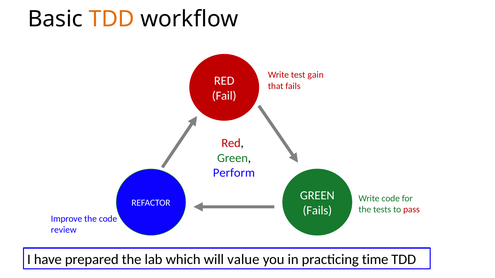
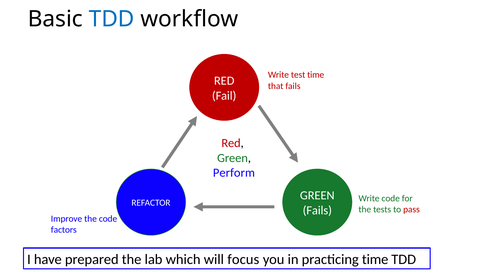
TDD at (112, 19) colour: orange -> blue
test gain: gain -> time
review: review -> factors
value: value -> focus
